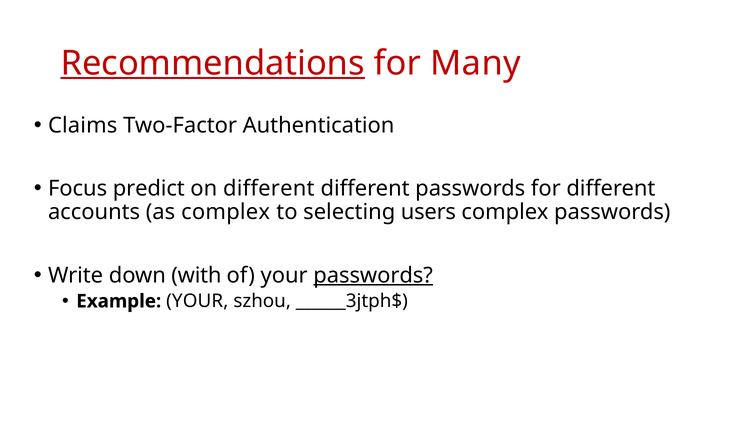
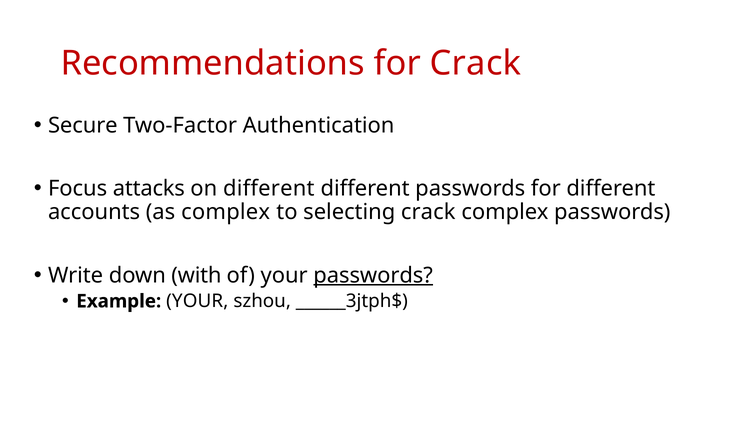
Recommendations underline: present -> none
for Many: Many -> Crack
Claims: Claims -> Secure
predict: predict -> attacks
selecting users: users -> crack
